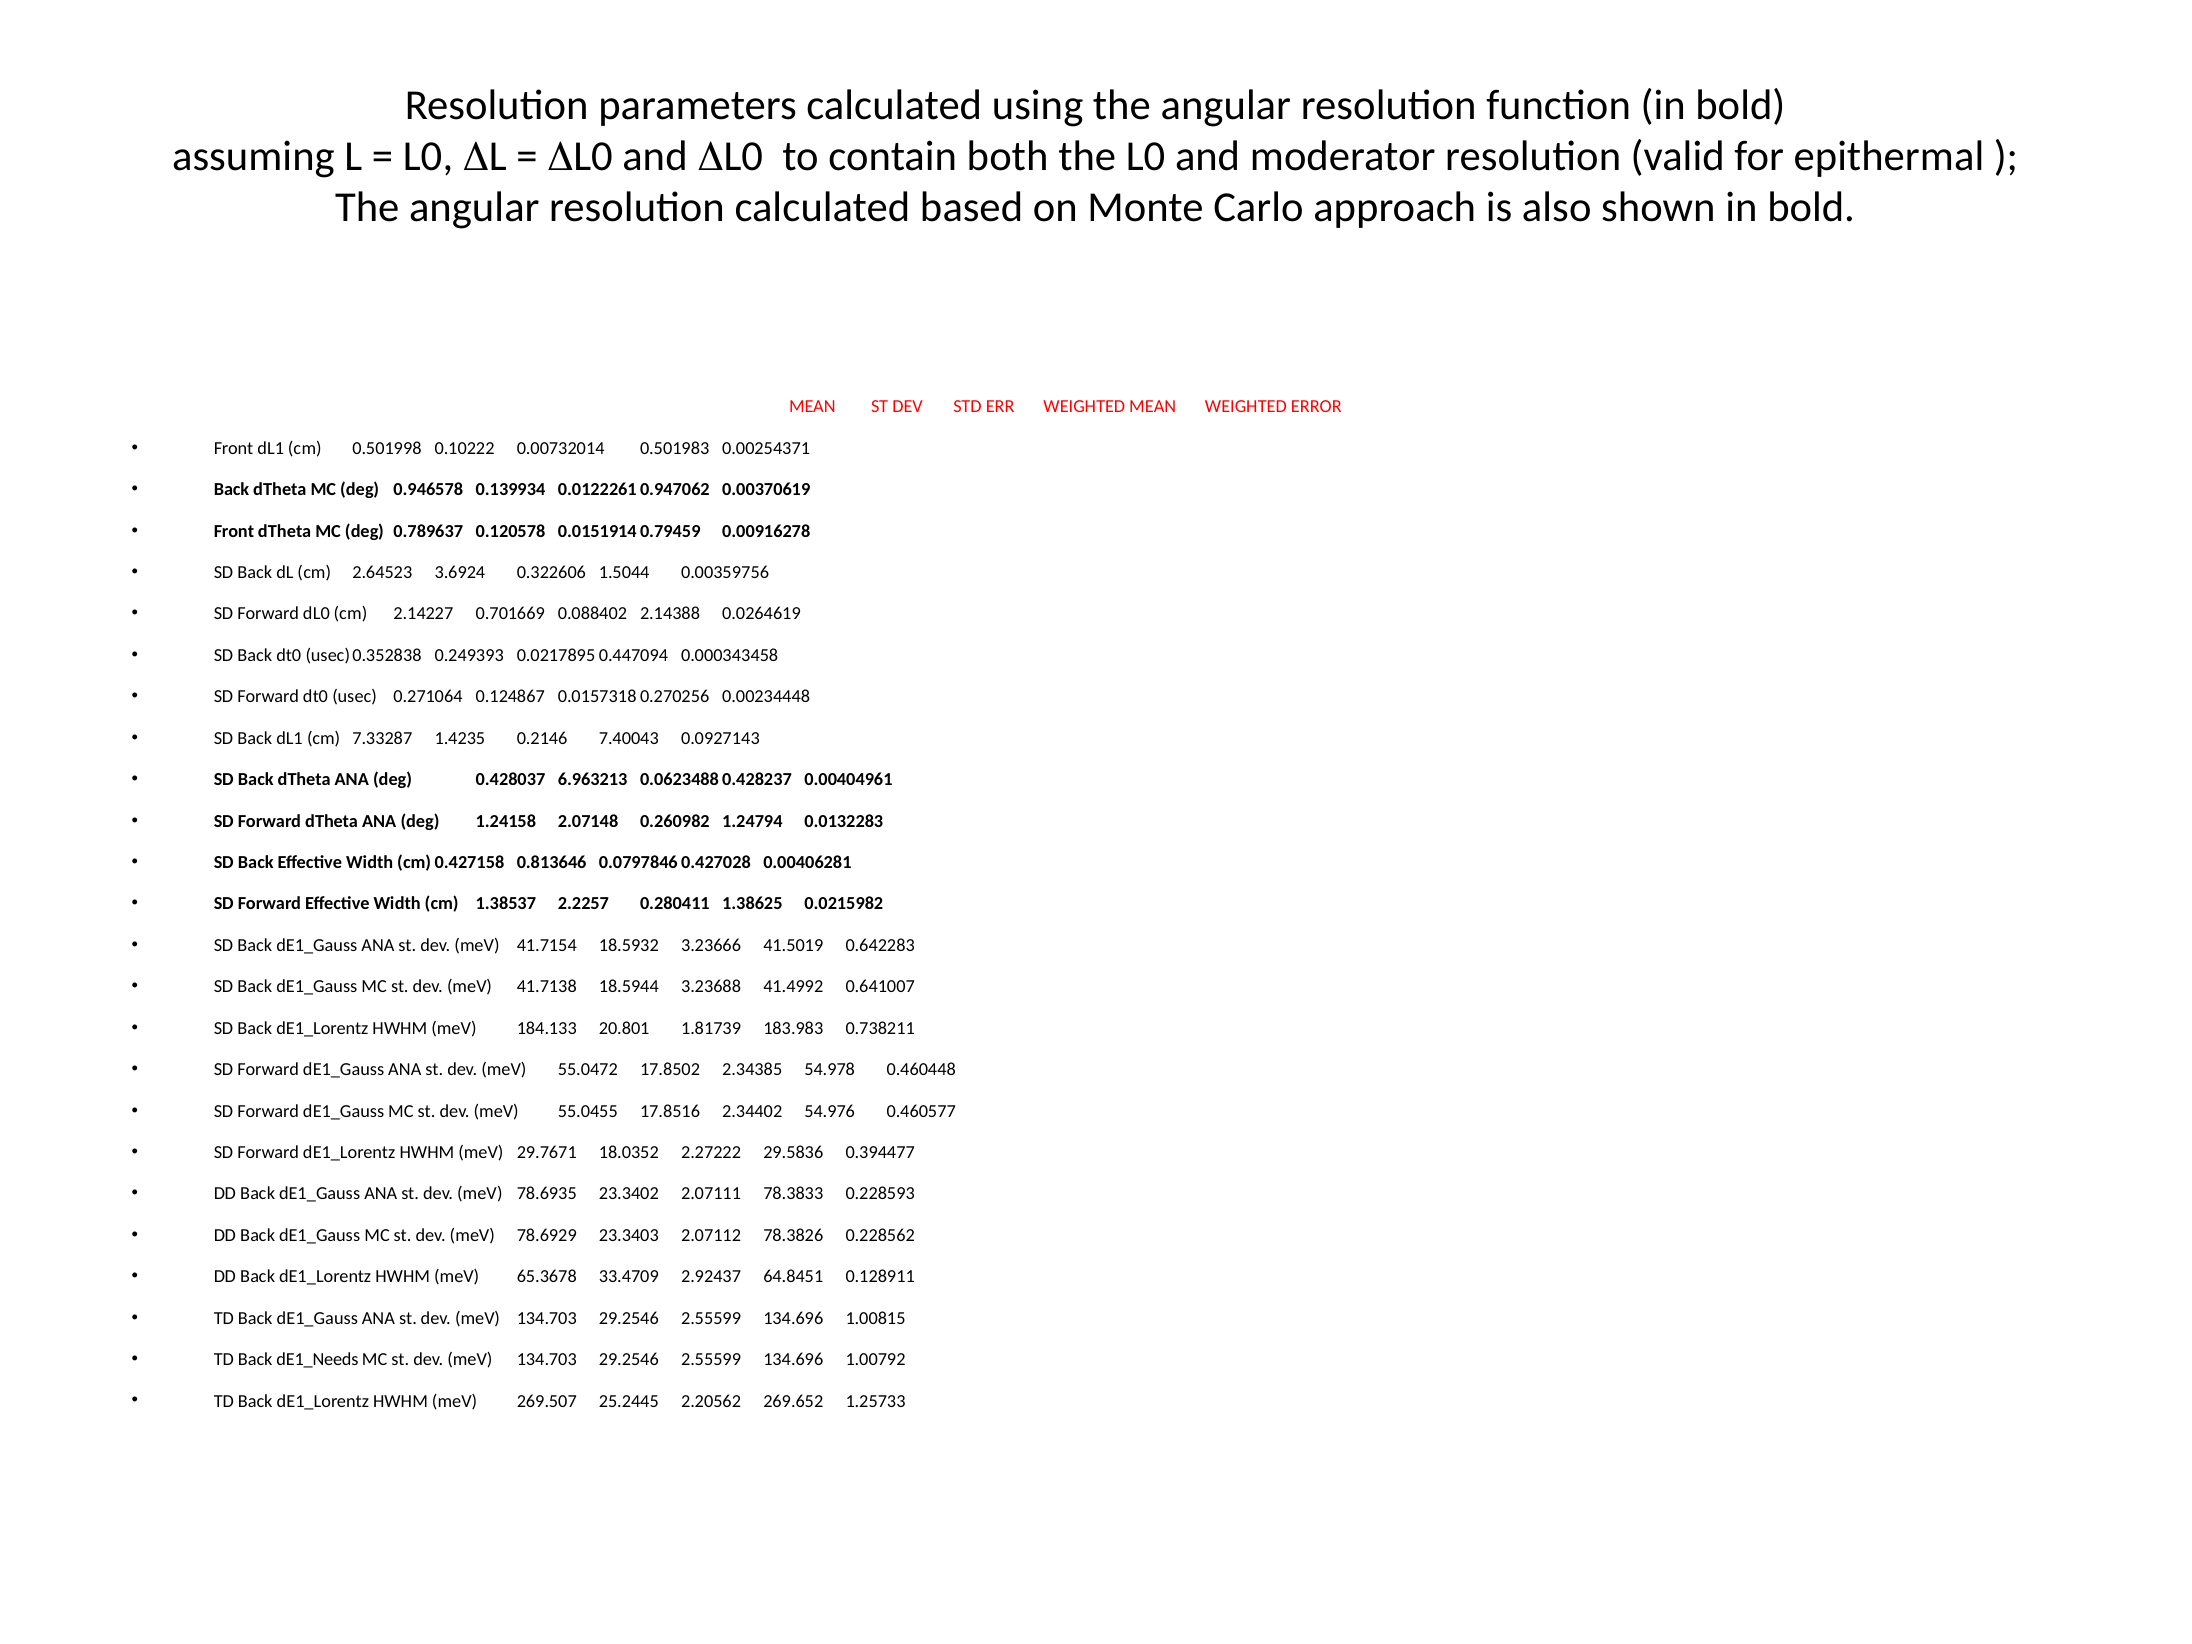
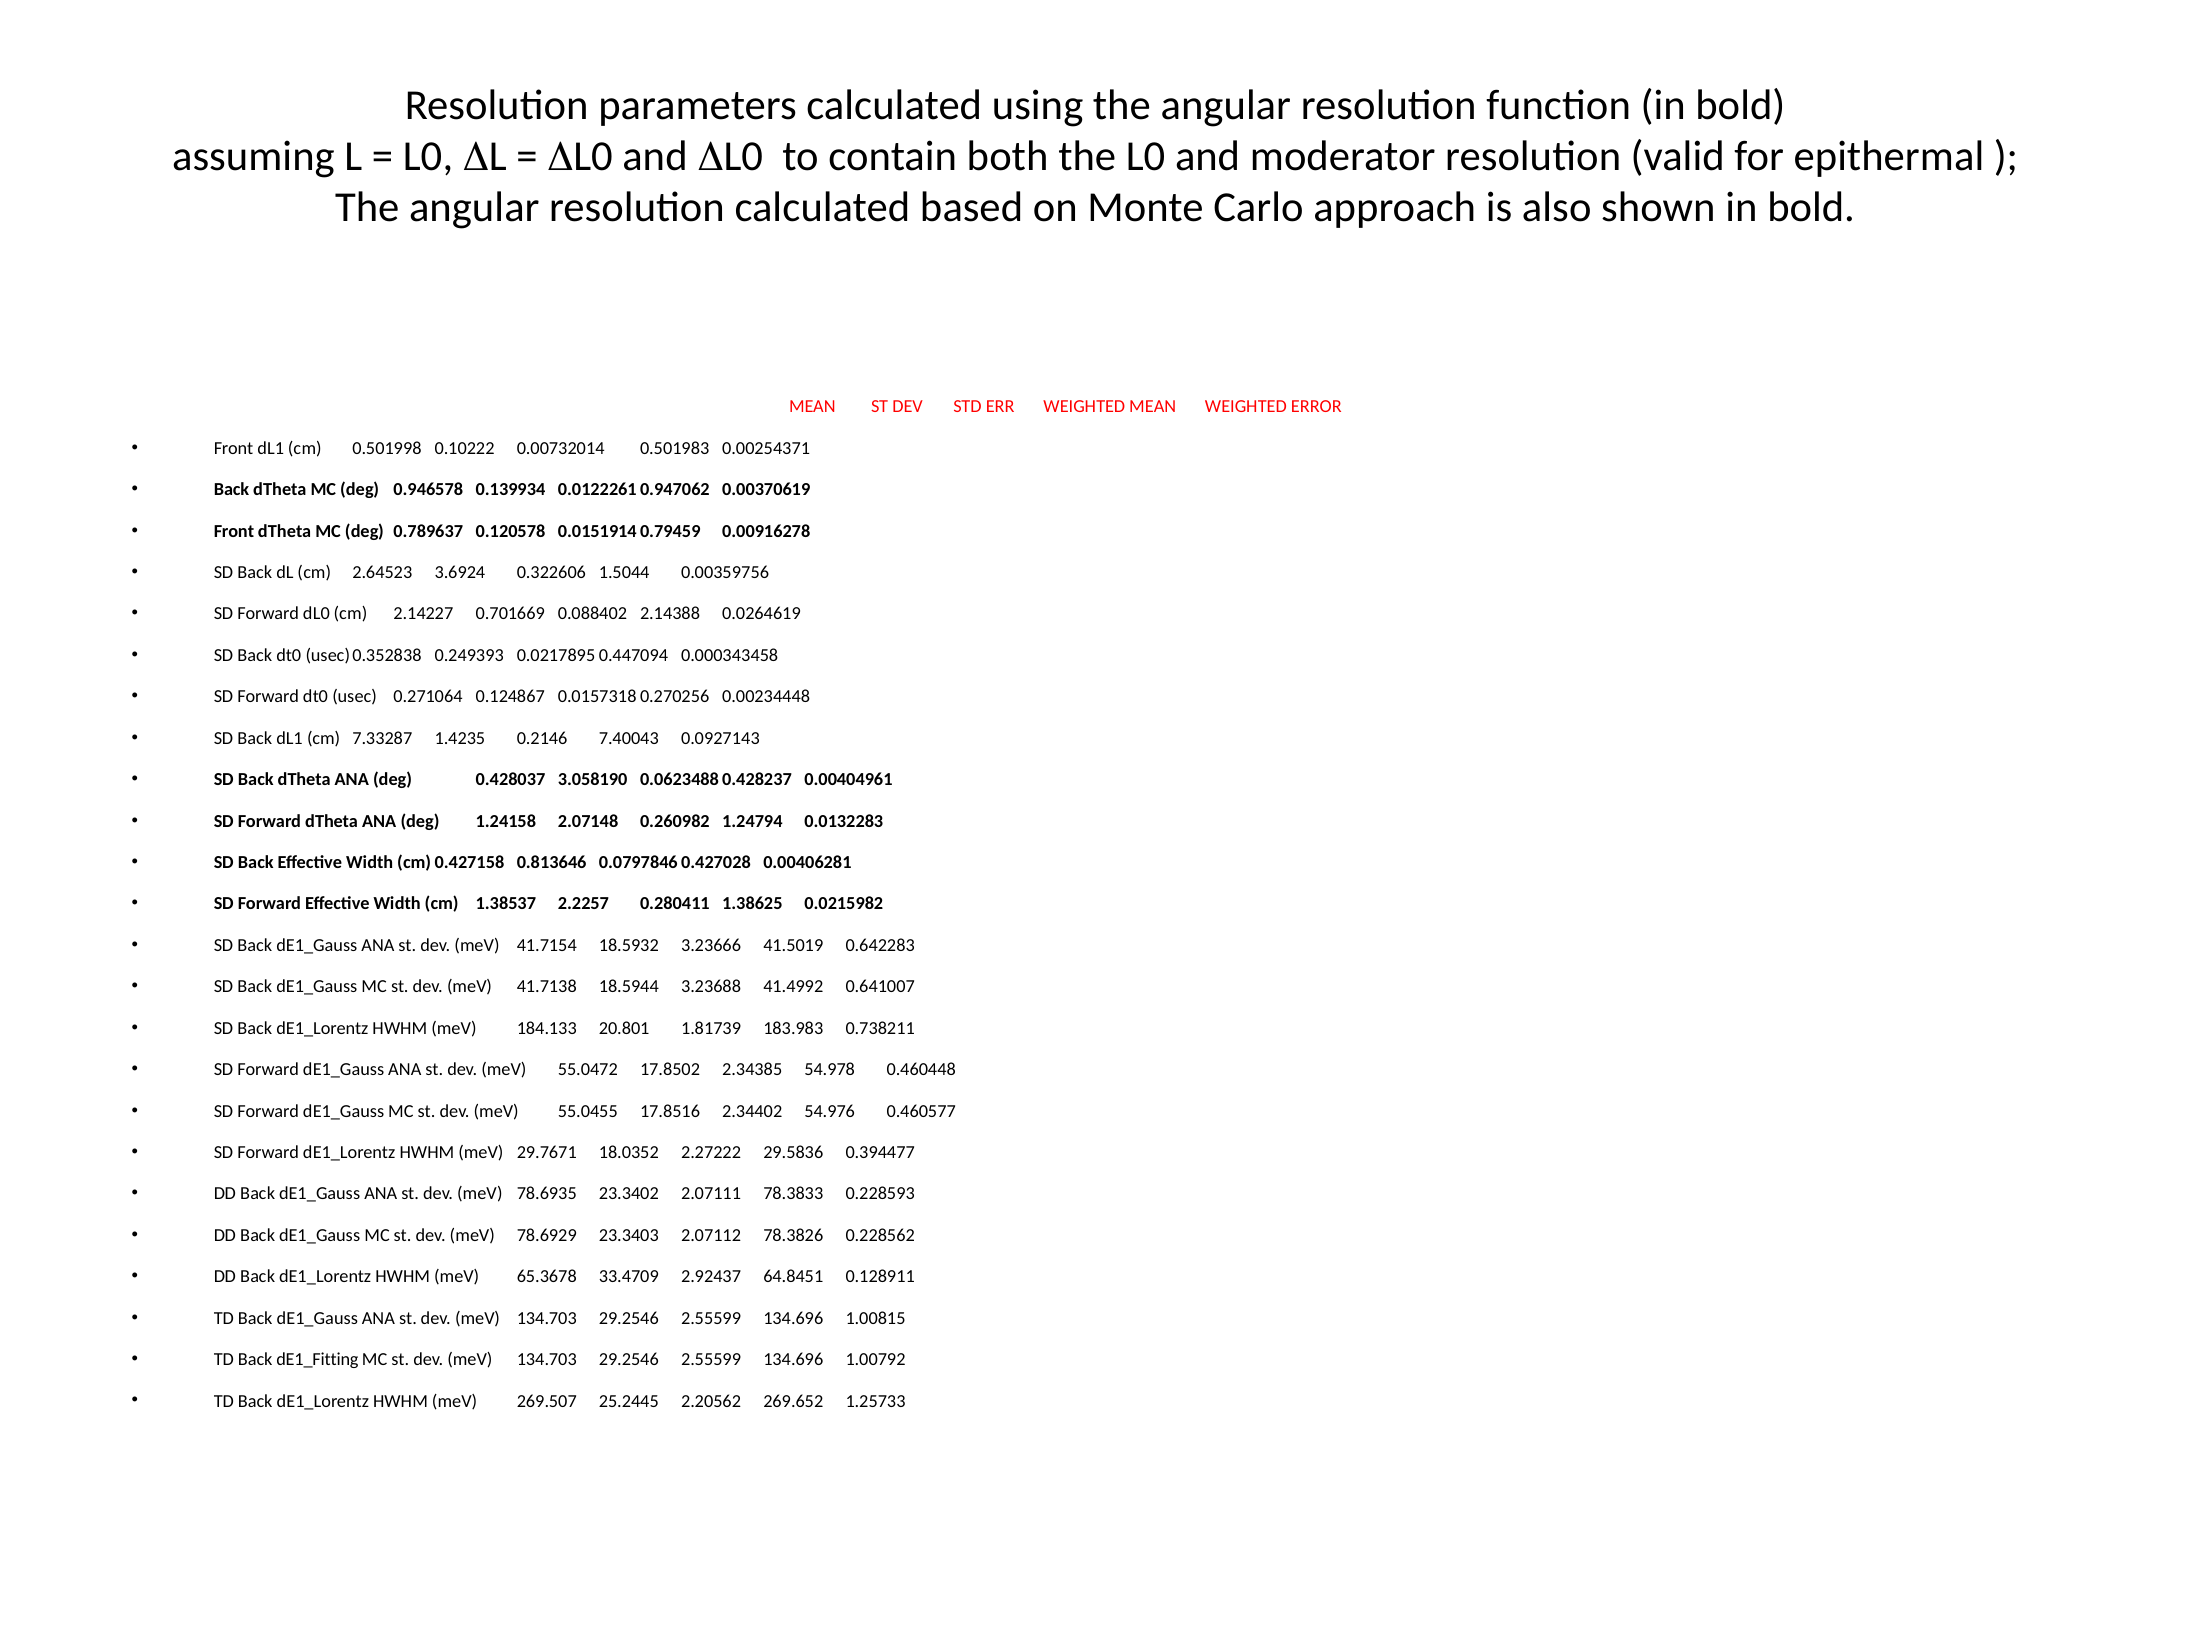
6.963213: 6.963213 -> 3.058190
dE1_Needs: dE1_Needs -> dE1_Fitting
